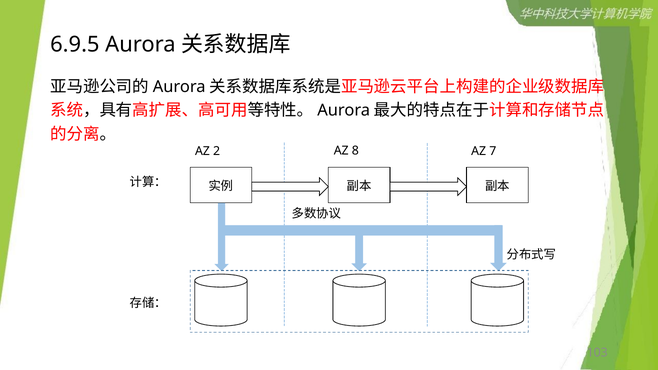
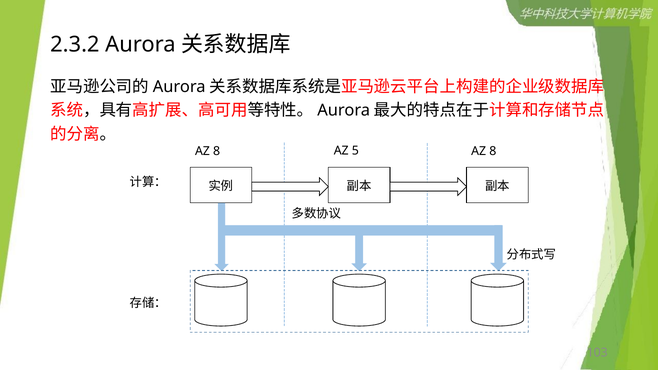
6.9.5: 6.9.5 -> 2.3.2
2 at (217, 151): 2 -> 8
8: 8 -> 5
7 at (493, 151): 7 -> 8
